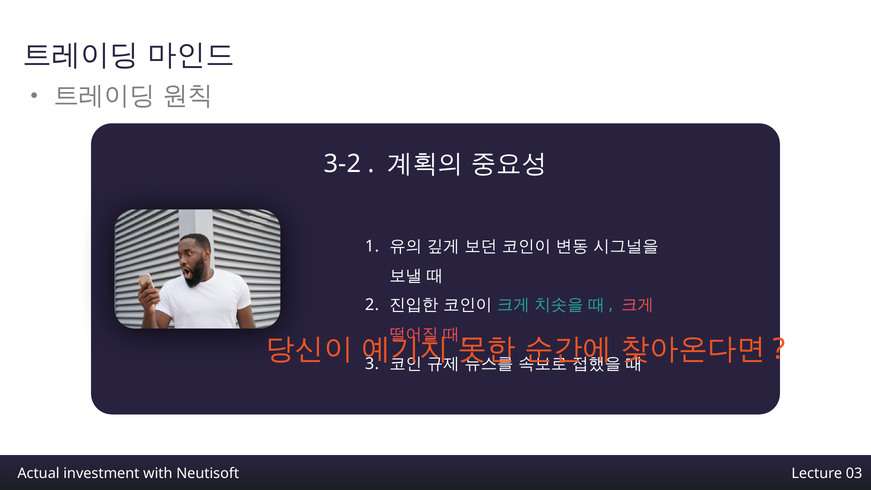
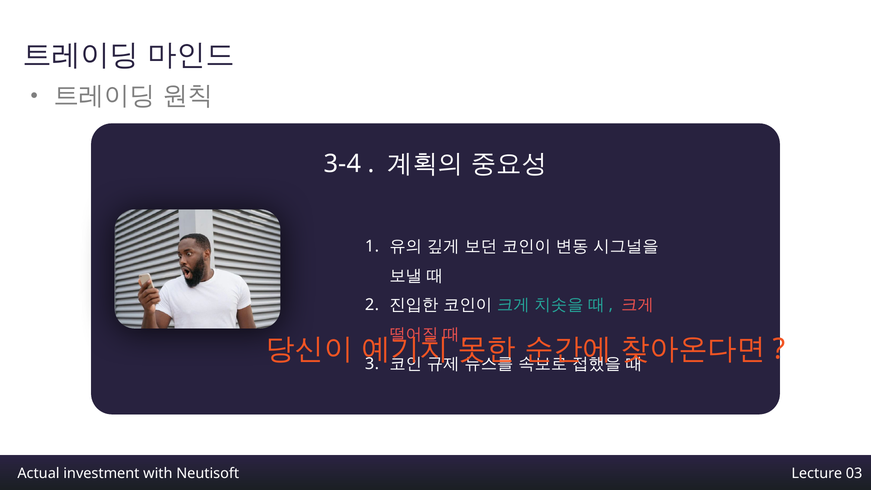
3-2: 3-2 -> 3-4
